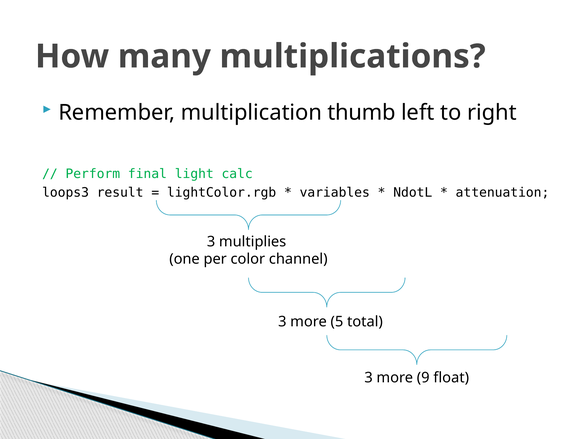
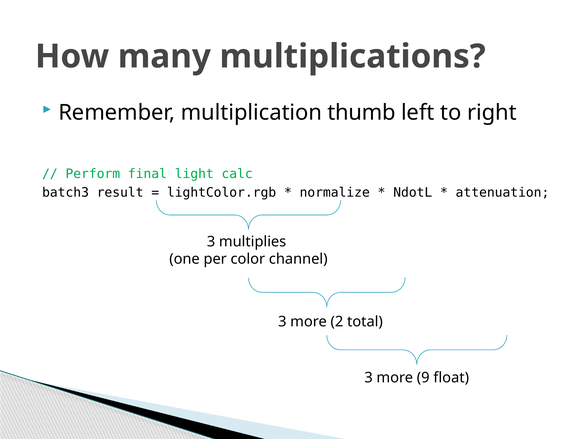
loops3: loops3 -> batch3
variables: variables -> normalize
5: 5 -> 2
